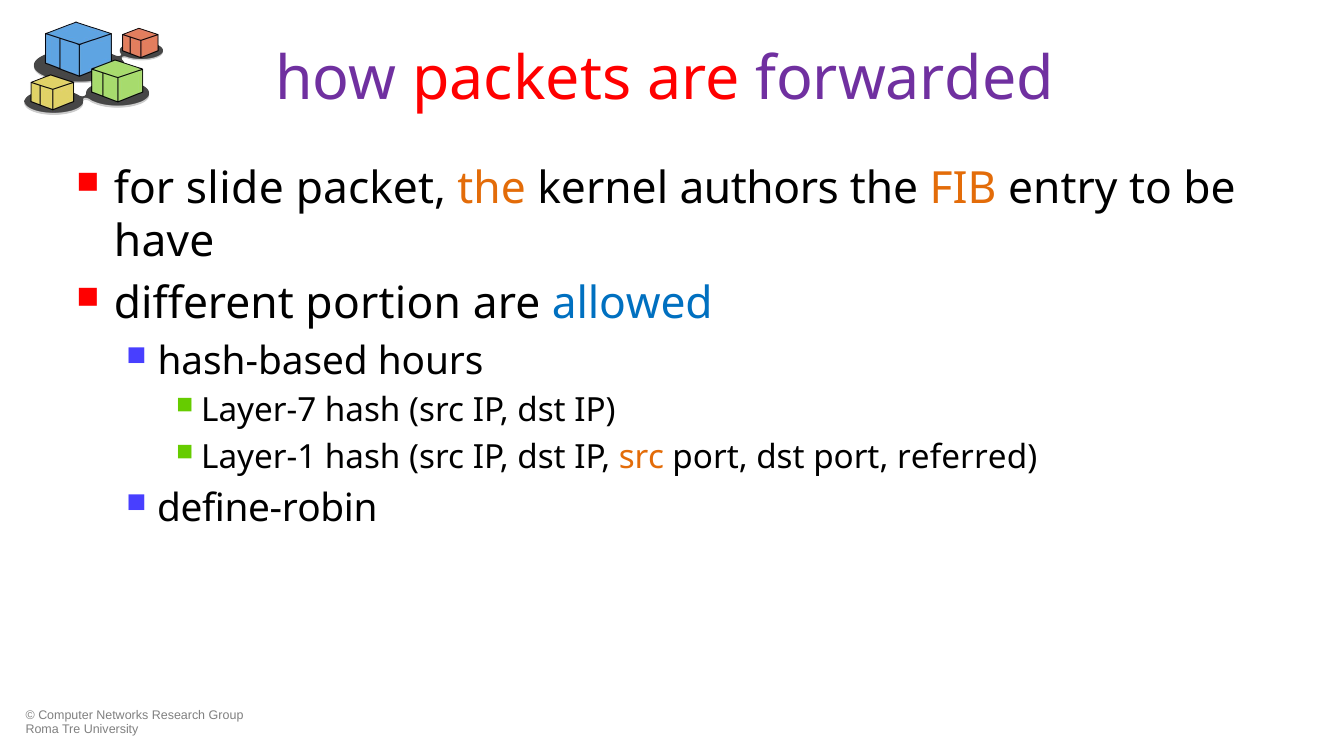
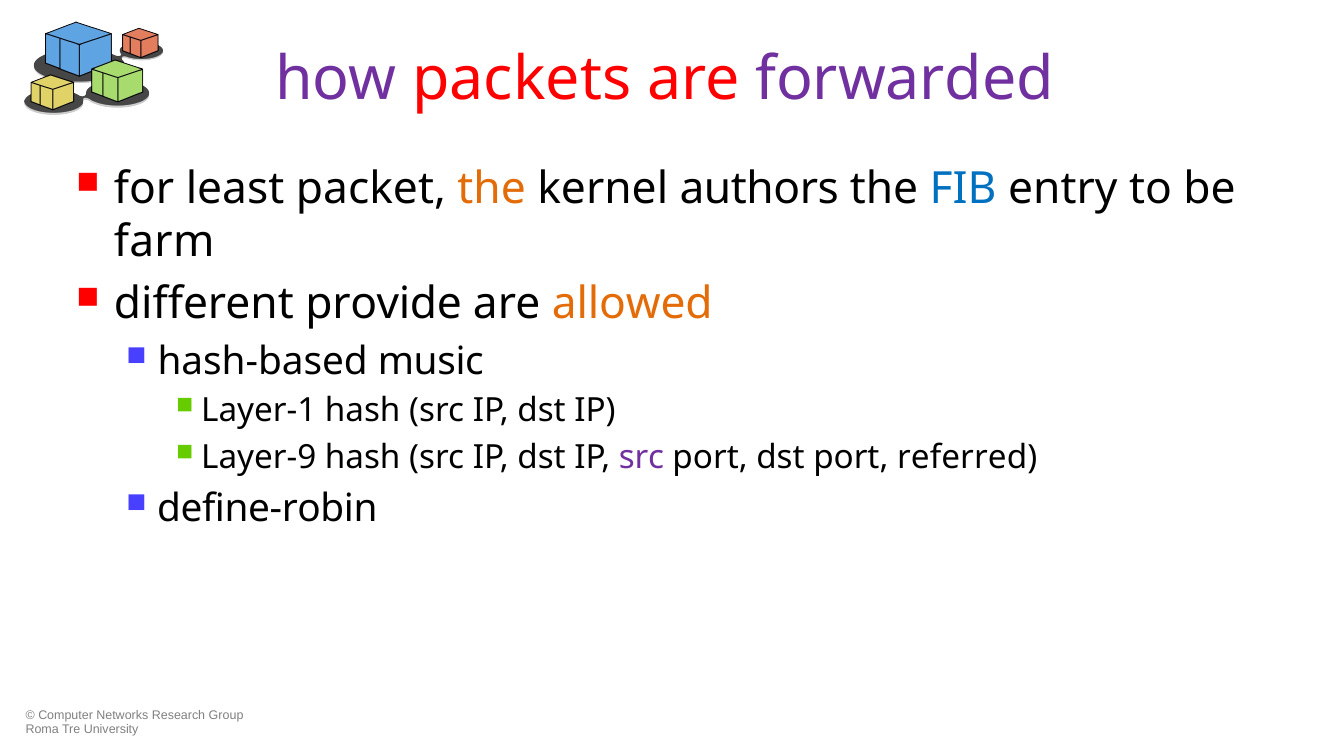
slide: slide -> least
FIB colour: orange -> blue
have: have -> farm
portion: portion -> provide
allowed colour: blue -> orange
hours: hours -> music
Layer-7: Layer-7 -> Layer-1
Layer-1: Layer-1 -> Layer-9
src at (642, 457) colour: orange -> purple
